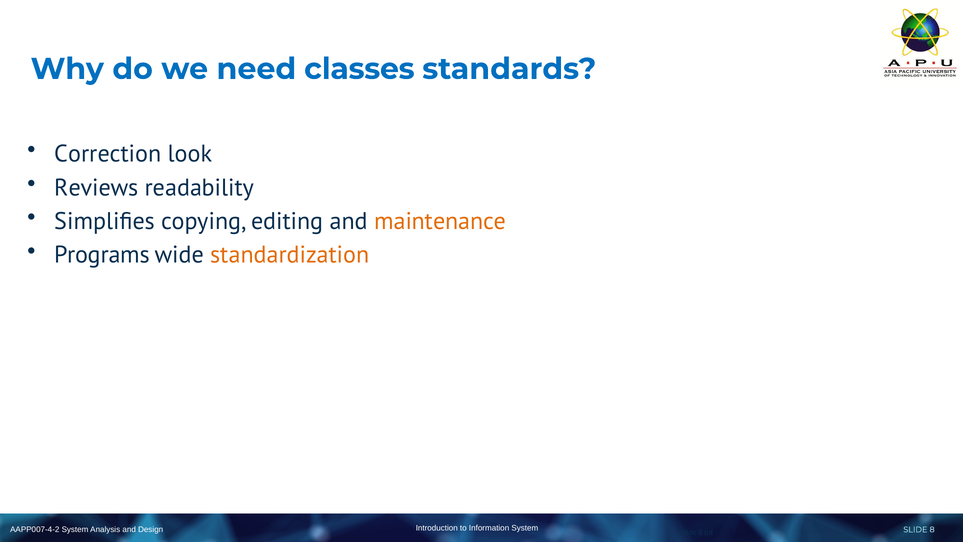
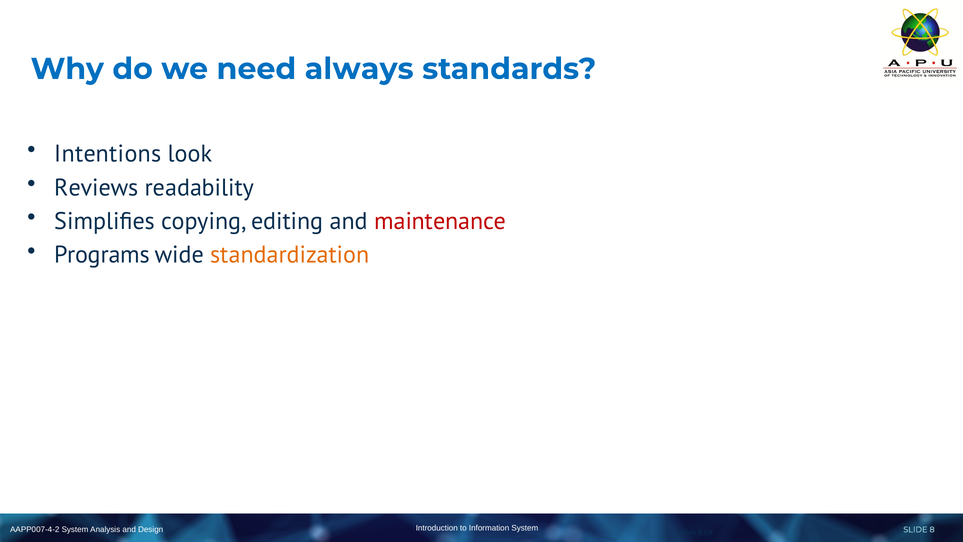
classes: classes -> always
Correction: Correction -> Intentions
maintenance colour: orange -> red
